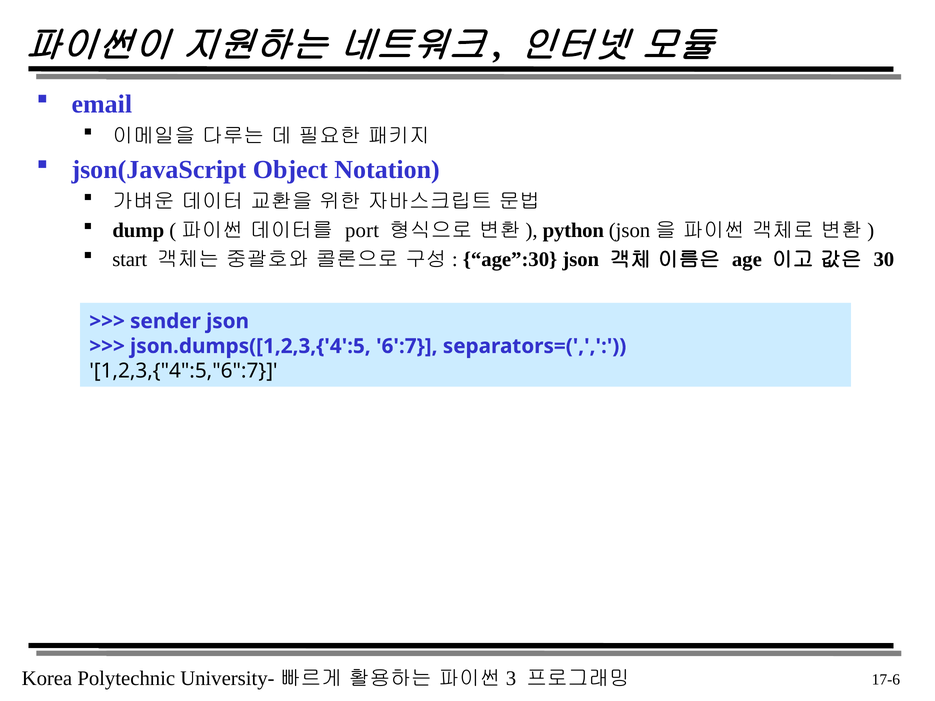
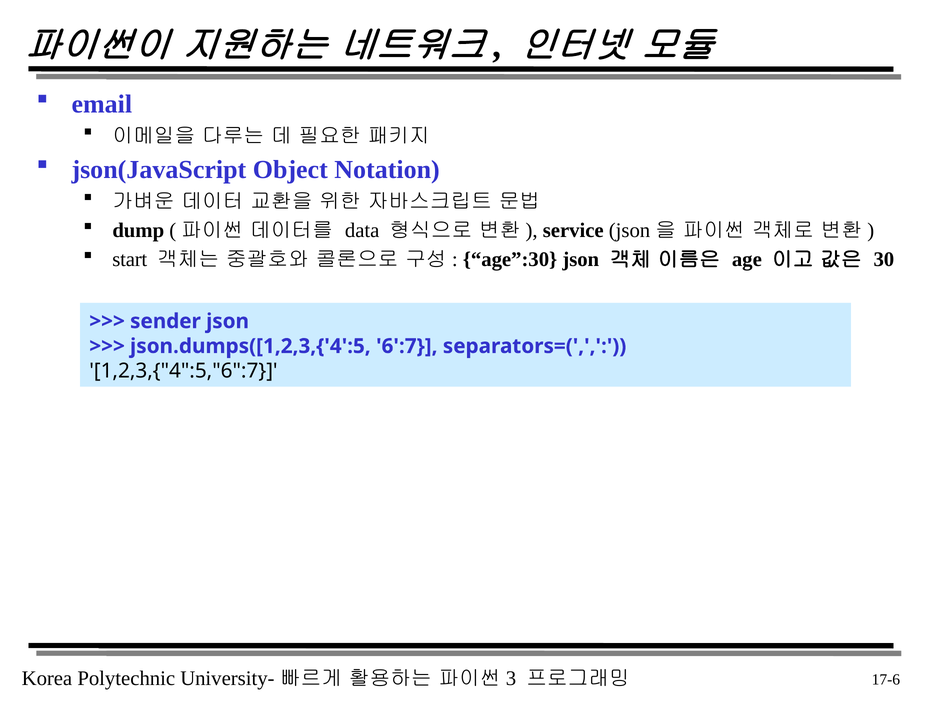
port: port -> data
python: python -> service
